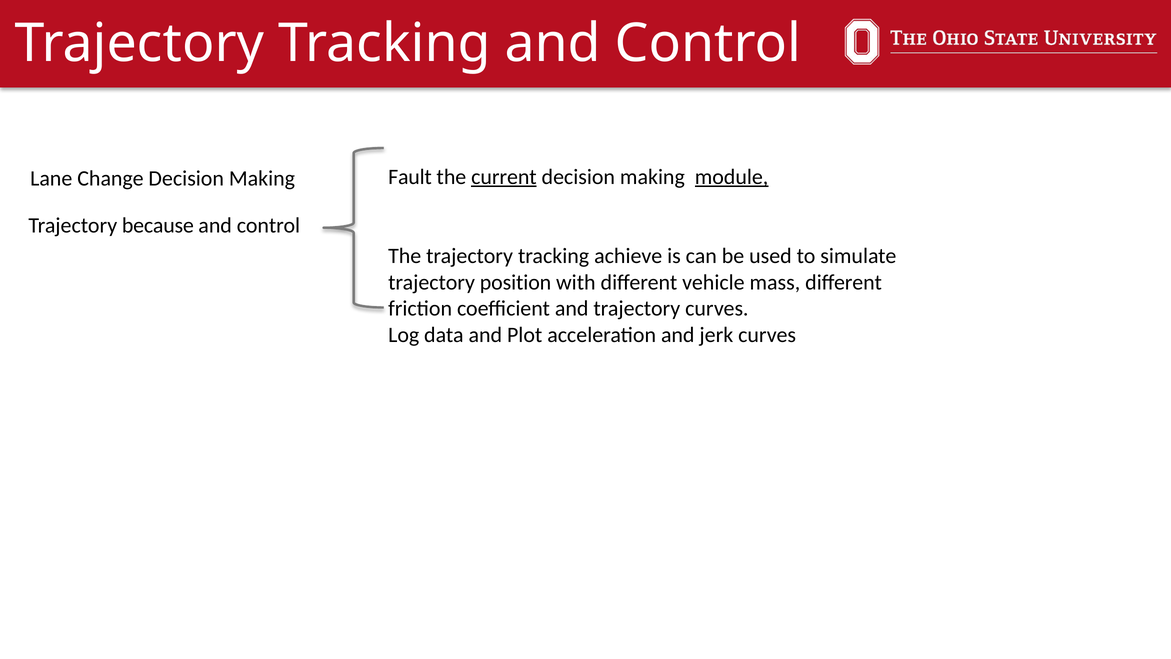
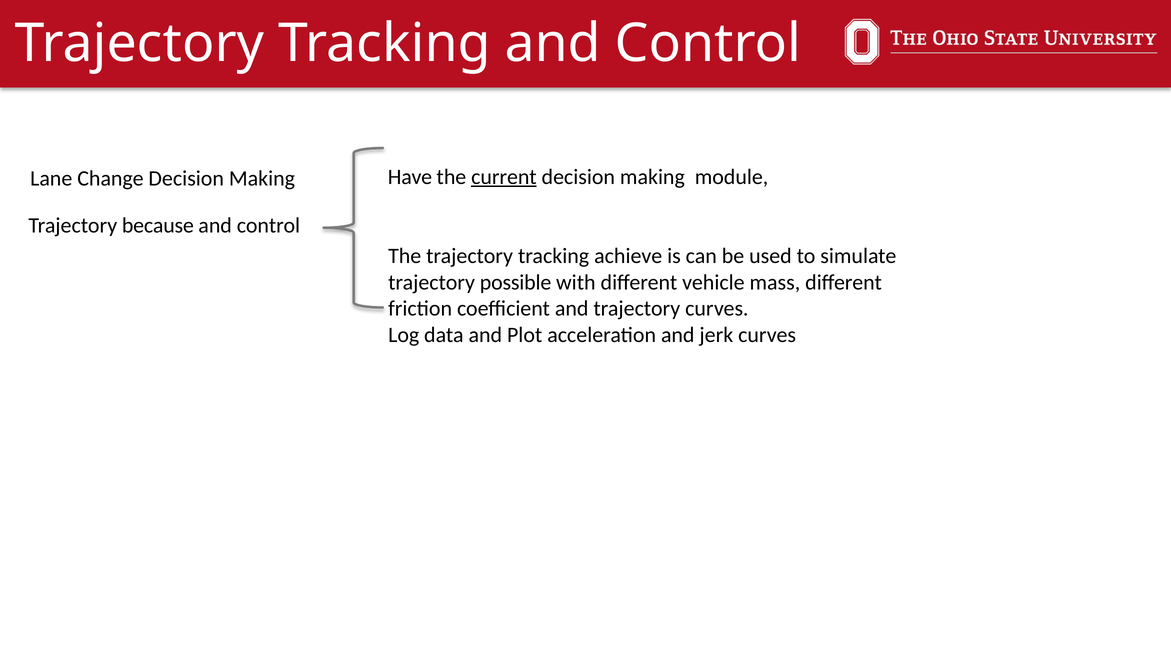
Fault: Fault -> Have
module underline: present -> none
position: position -> possible
